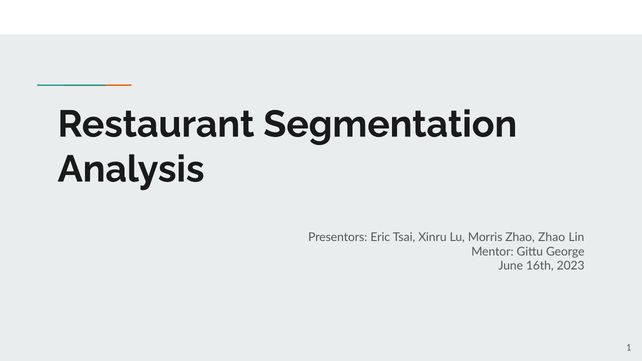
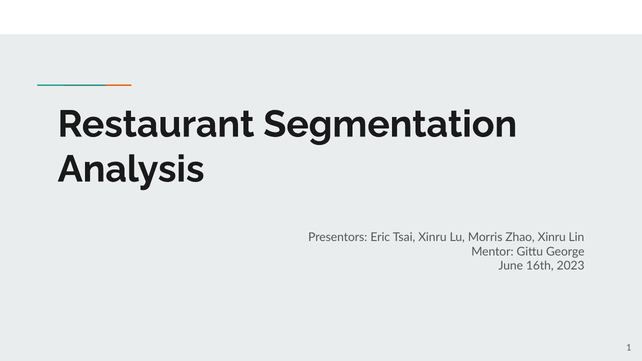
Zhao Zhao: Zhao -> Xinru
